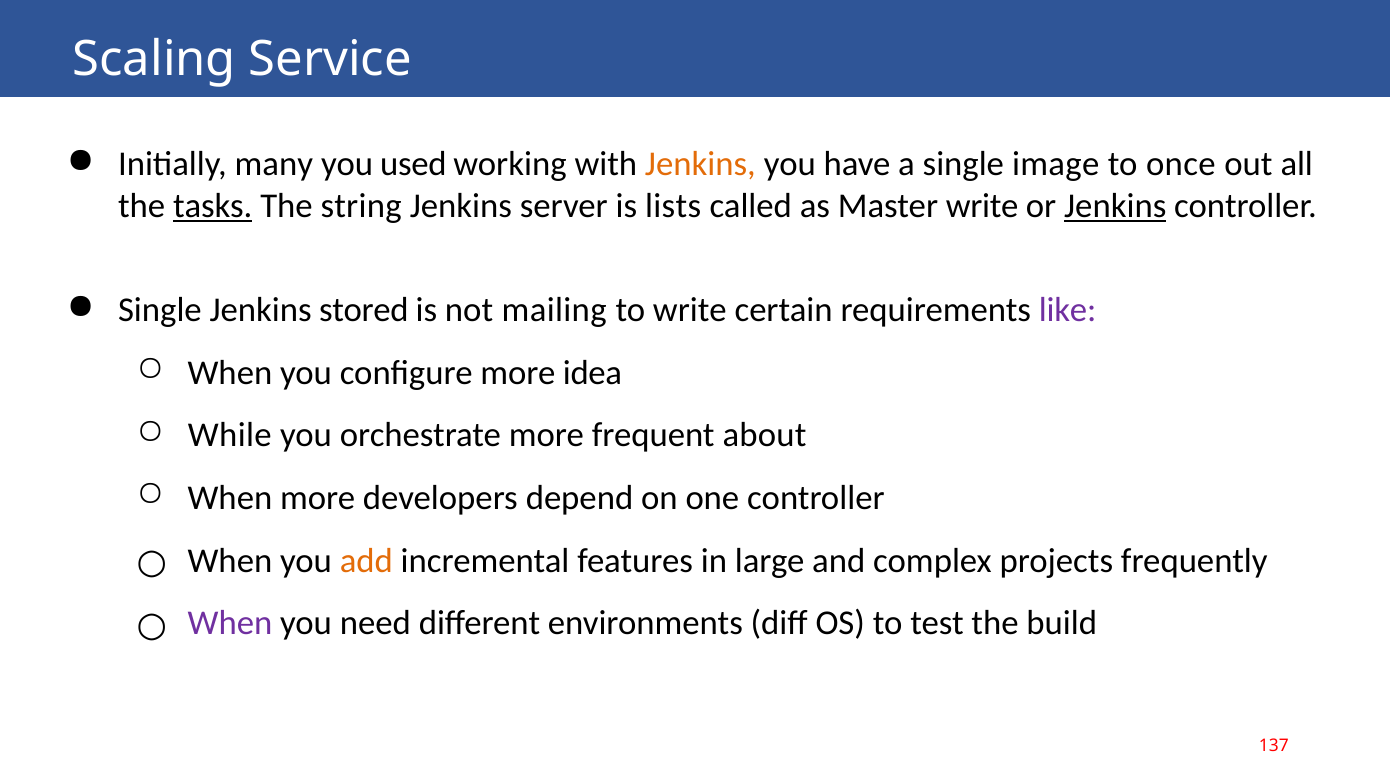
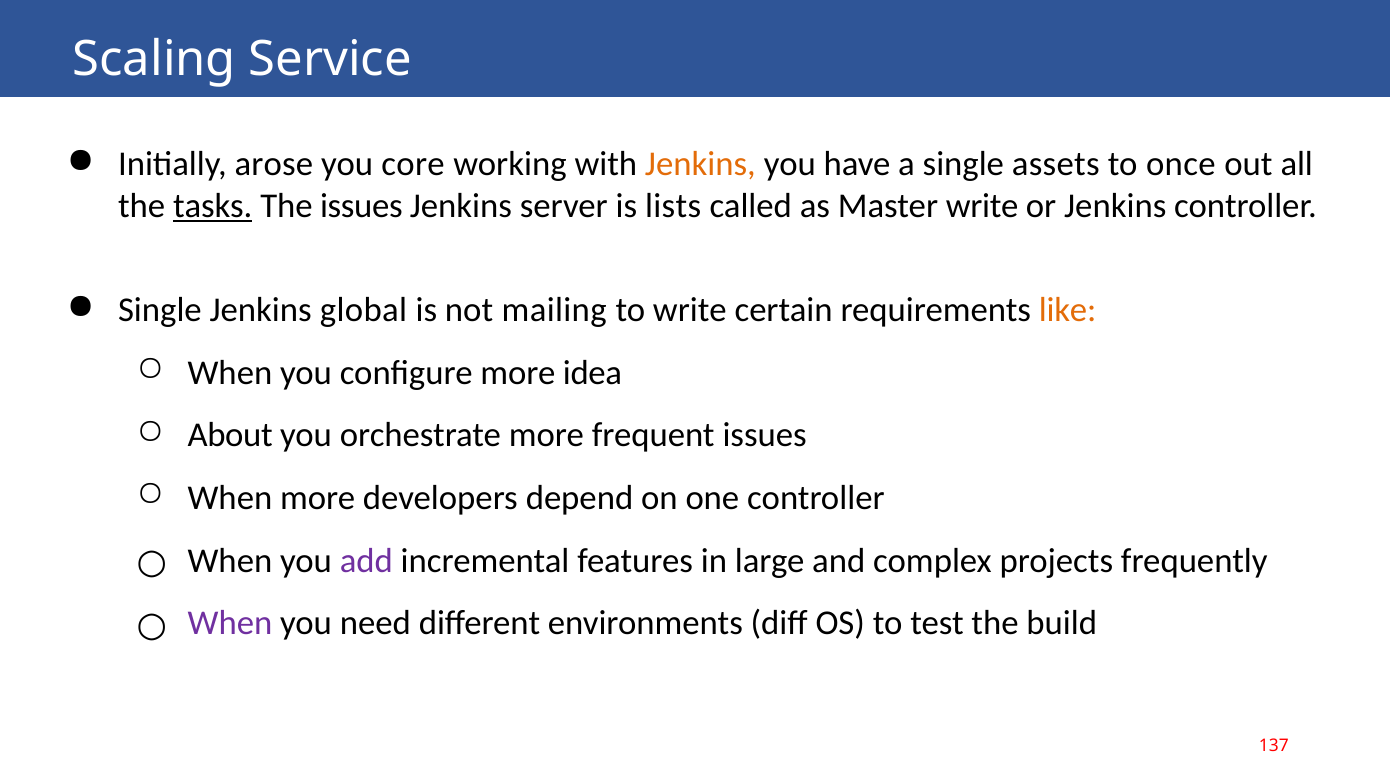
many: many -> arose
used: used -> core
image: image -> assets
The string: string -> issues
Jenkins at (1115, 206) underline: present -> none
stored: stored -> global
like colour: purple -> orange
While: While -> About
frequent about: about -> issues
add colour: orange -> purple
